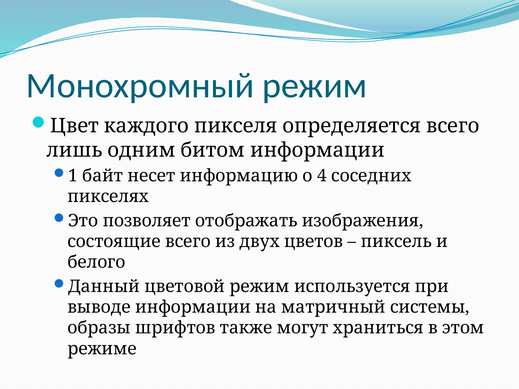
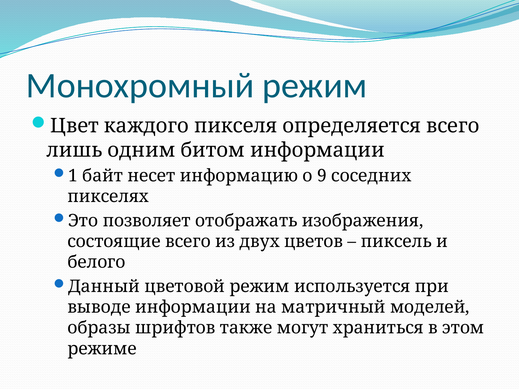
4: 4 -> 9
системы: системы -> моделей
